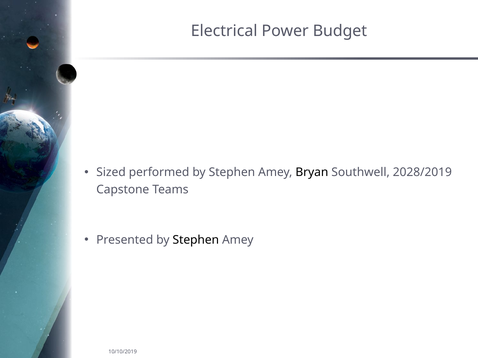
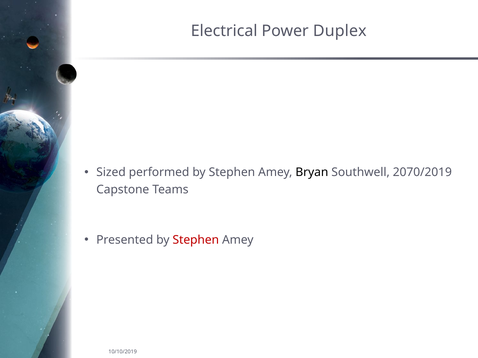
Budget: Budget -> Duplex
2028/2019: 2028/2019 -> 2070/2019
Stephen at (196, 240) colour: black -> red
